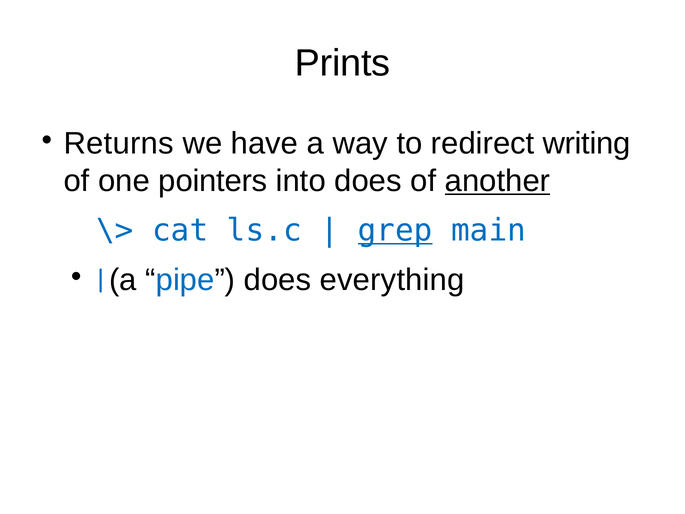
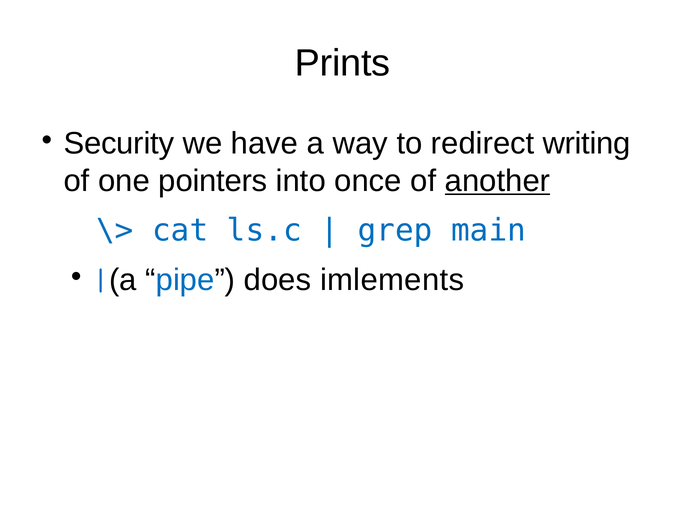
Returns: Returns -> Security
into does: does -> once
grep underline: present -> none
everything: everything -> imlements
